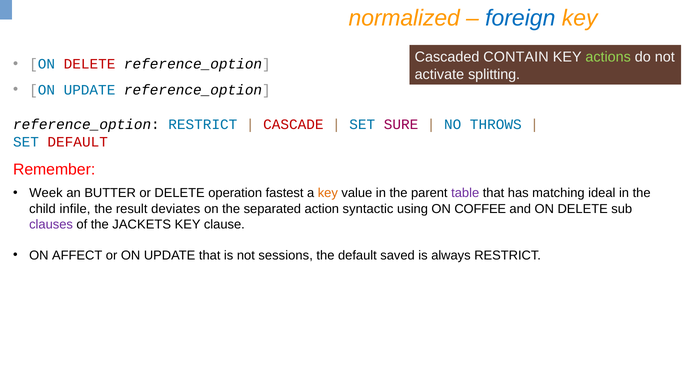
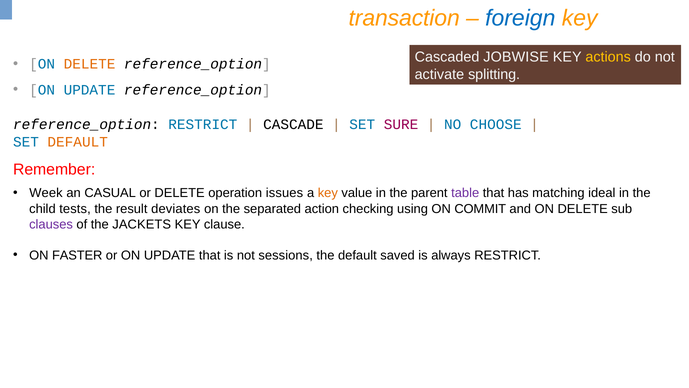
normalized: normalized -> transaction
CONTAIN: CONTAIN -> JOBWISE
actions colour: light green -> yellow
DELETE at (90, 64) colour: red -> orange
CASCADE colour: red -> black
THROWS: THROWS -> CHOOSE
DEFAULT at (78, 142) colour: red -> orange
BUTTER: BUTTER -> CASUAL
fastest: fastest -> issues
infile: infile -> tests
syntactic: syntactic -> checking
COFFEE: COFFEE -> COMMIT
AFFECT: AFFECT -> FASTER
